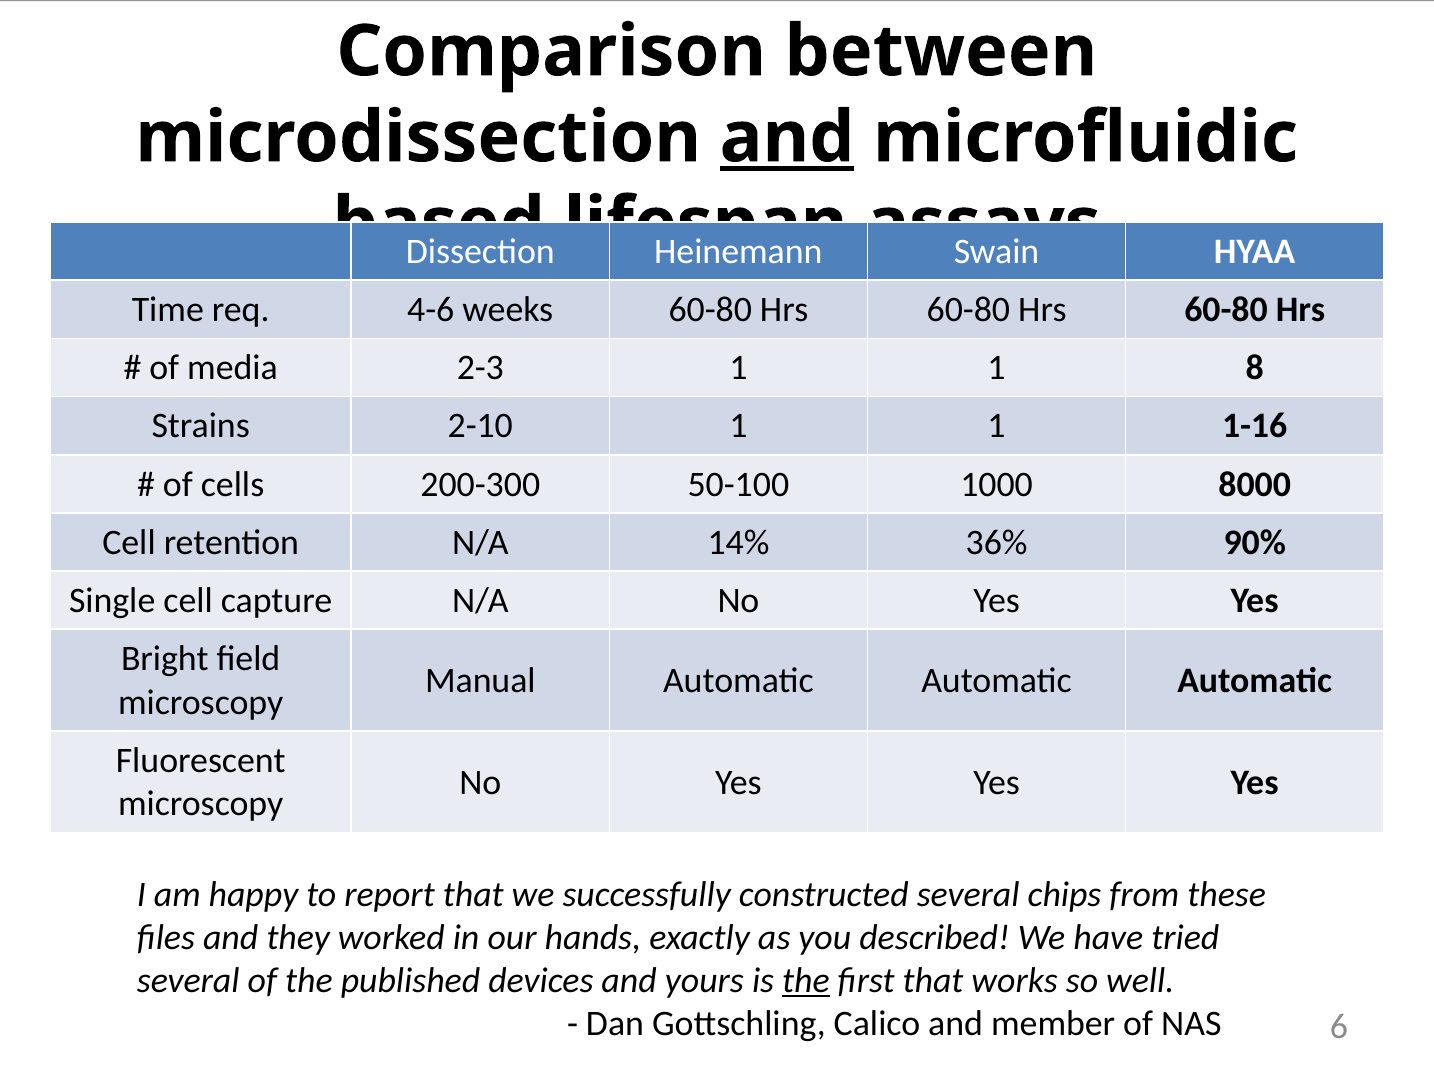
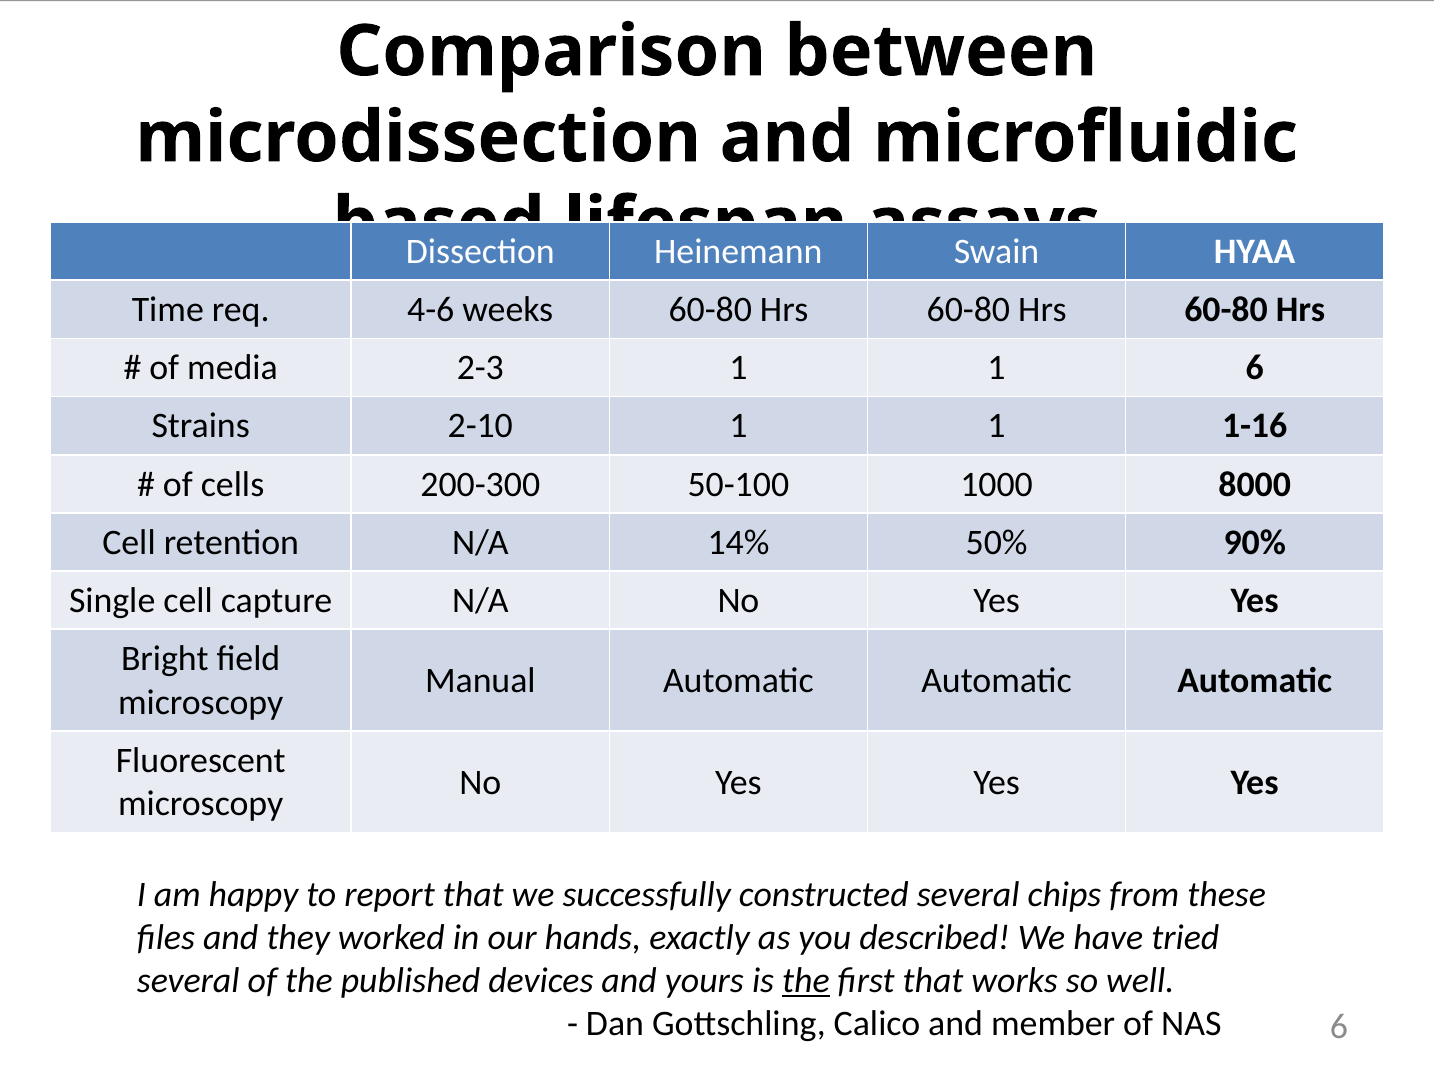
and at (787, 138) underline: present -> none
1 8: 8 -> 6
36%: 36% -> 50%
